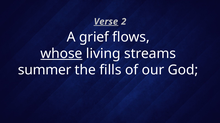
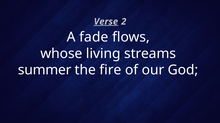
grief: grief -> fade
whose underline: present -> none
fills: fills -> fire
